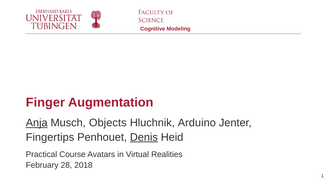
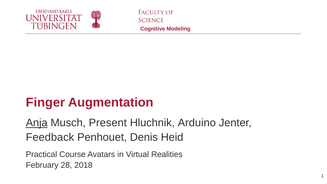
Objects: Objects -> Present
Fingertips: Fingertips -> Feedback
Denis underline: present -> none
